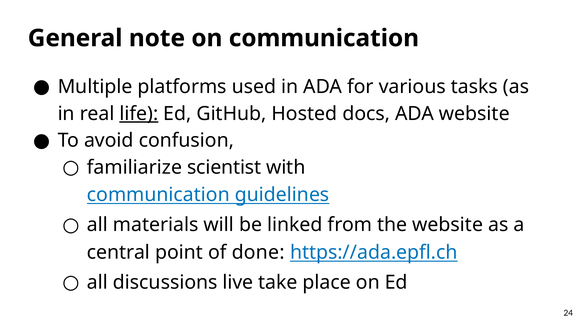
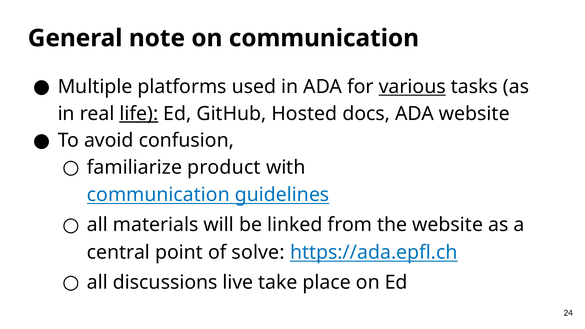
various underline: none -> present
scientist: scientist -> product
done: done -> solve
